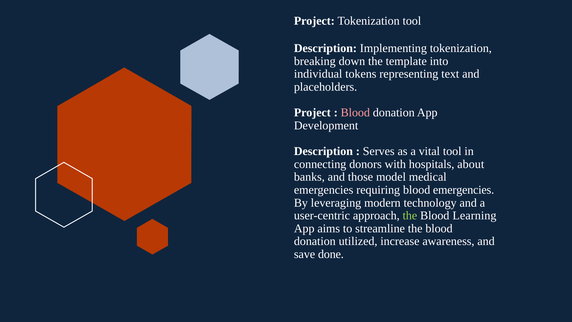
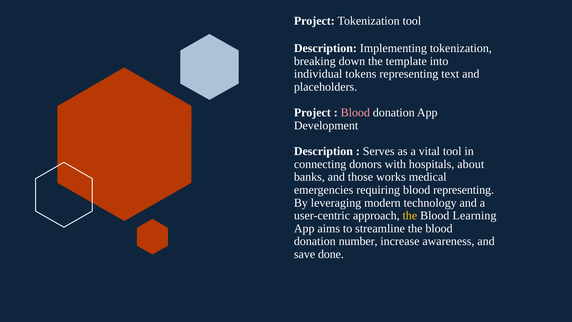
model: model -> works
blood emergencies: emergencies -> representing
the at (410, 215) colour: light green -> yellow
utilized: utilized -> number
